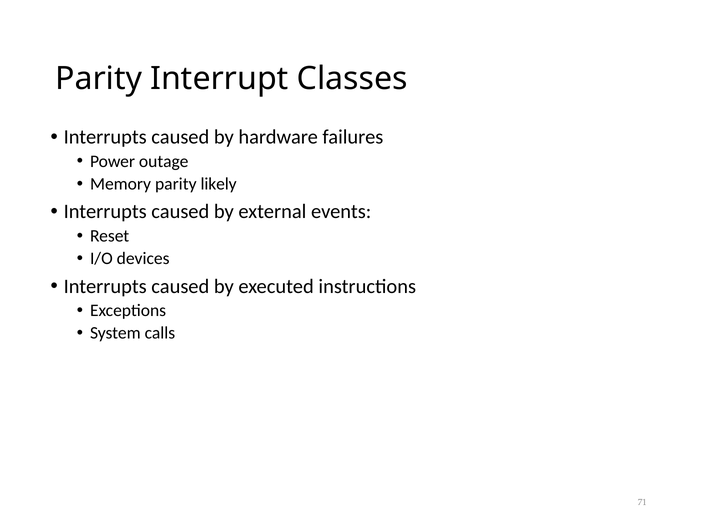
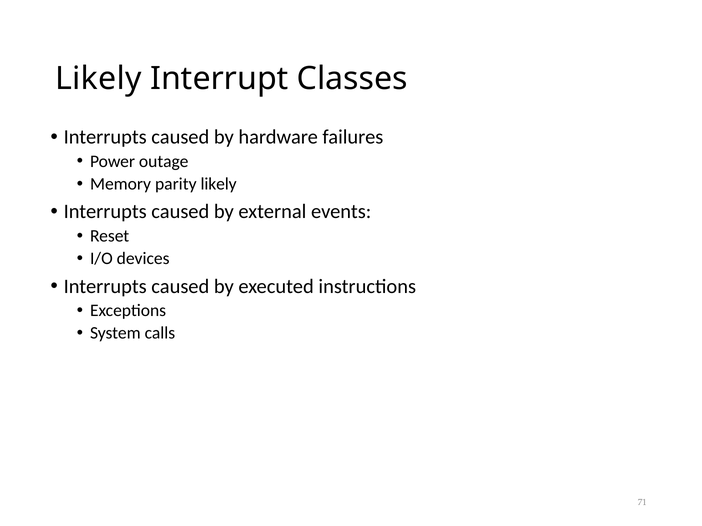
Parity at (99, 79): Parity -> Likely
